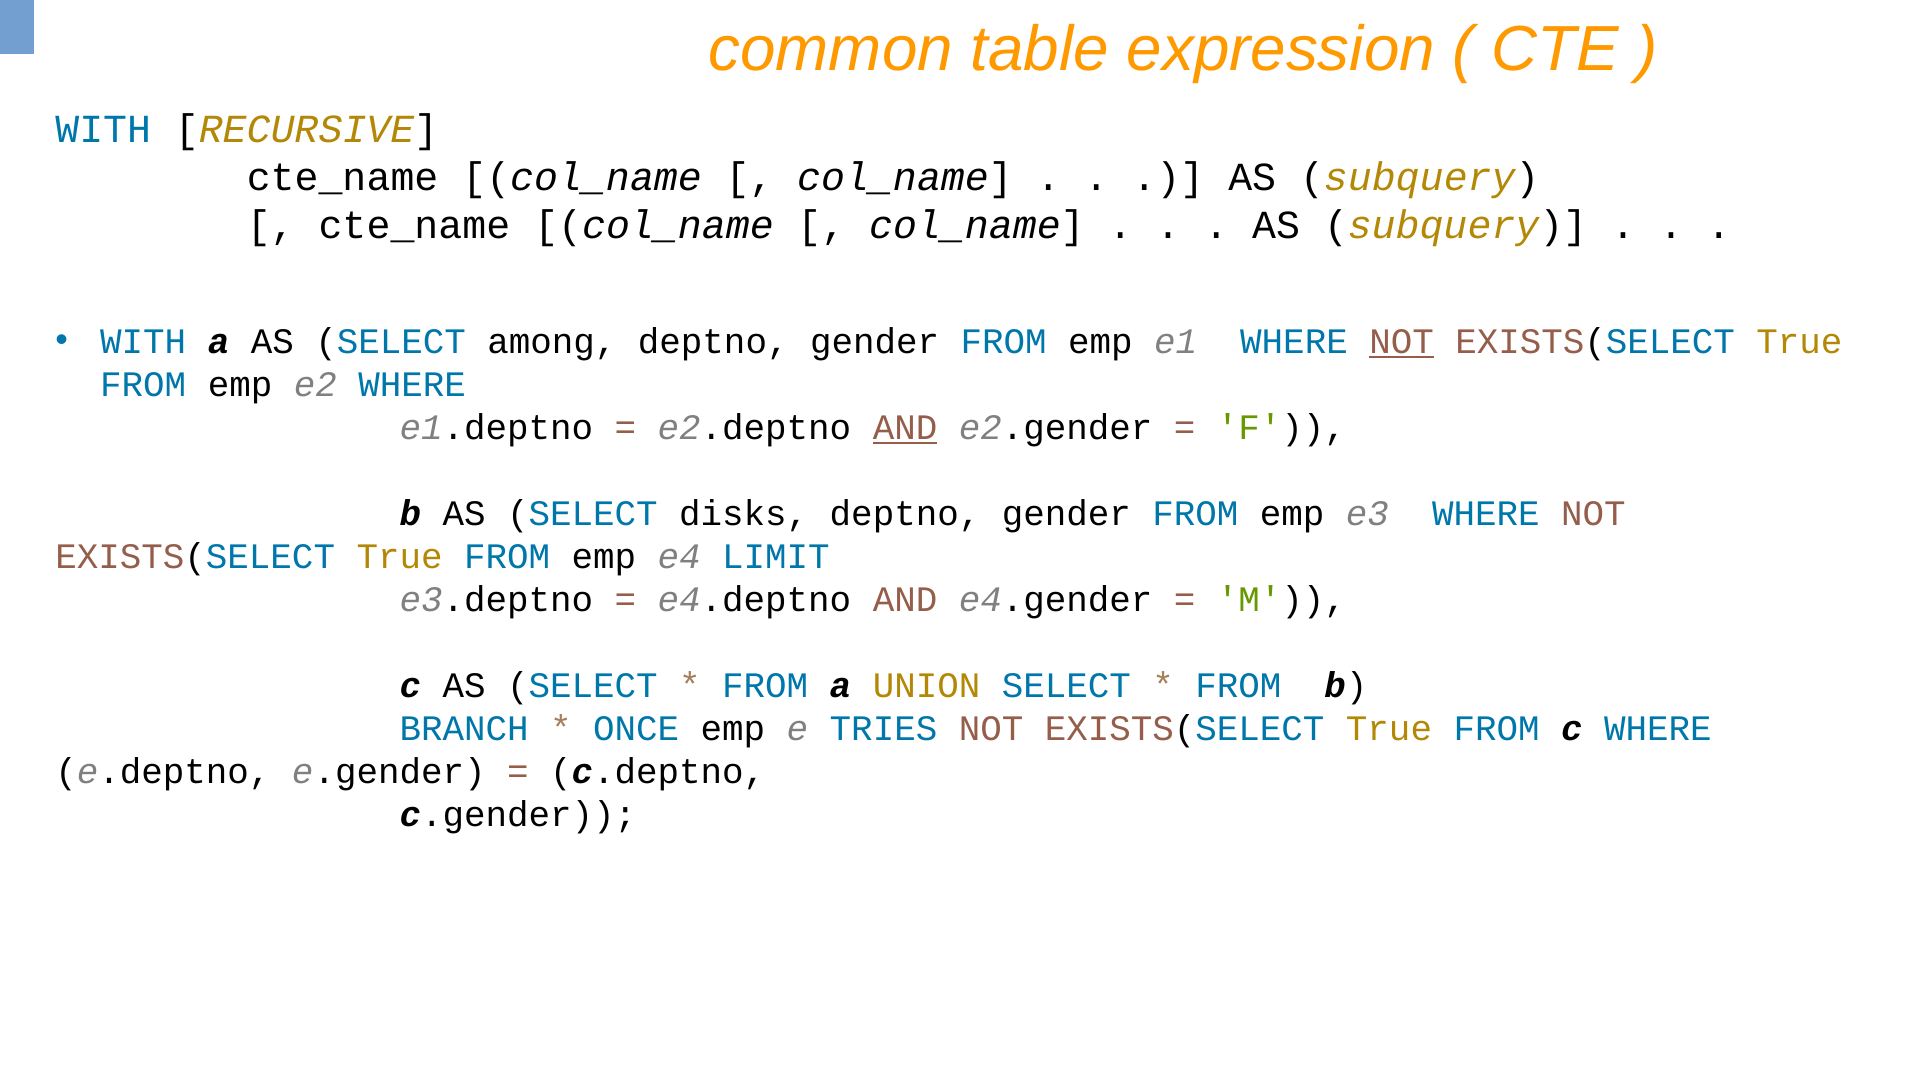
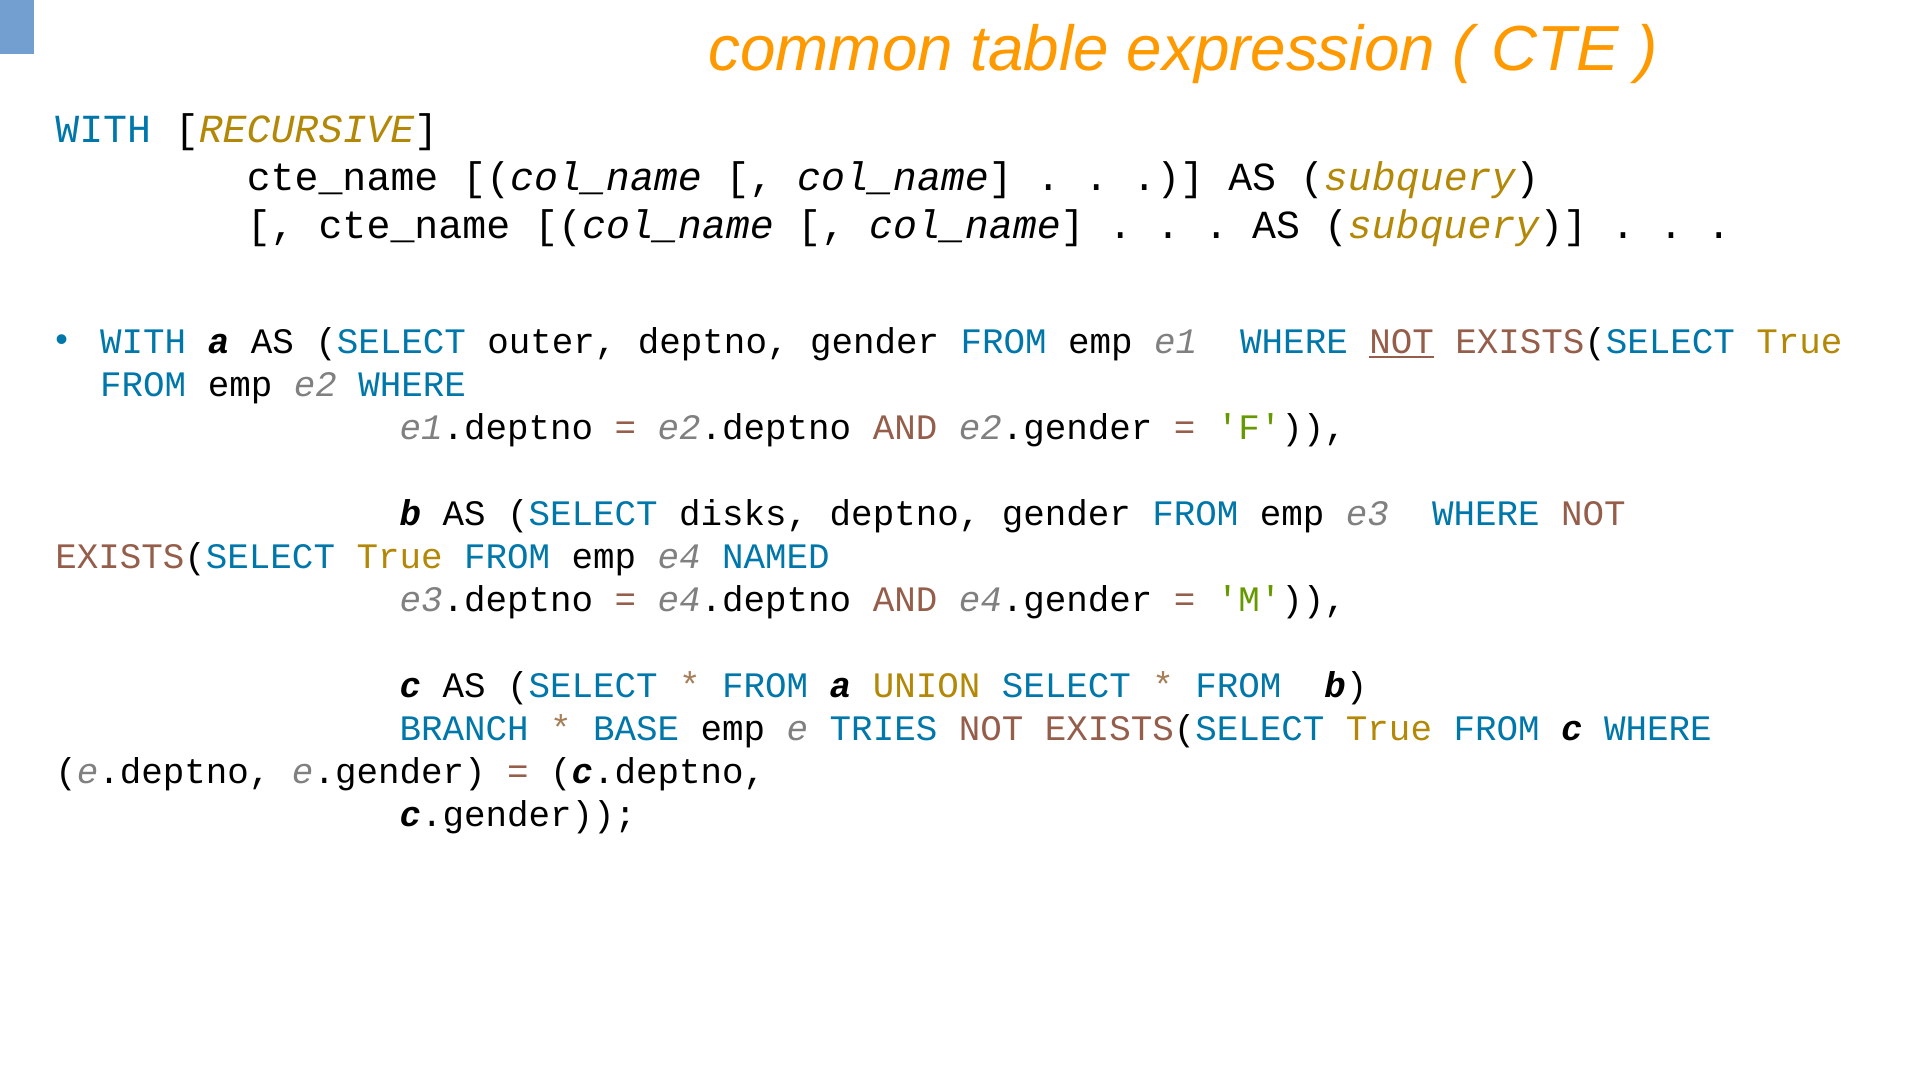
among: among -> outer
AND at (905, 428) underline: present -> none
LIMIT: LIMIT -> NAMED
ONCE: ONCE -> BASE
